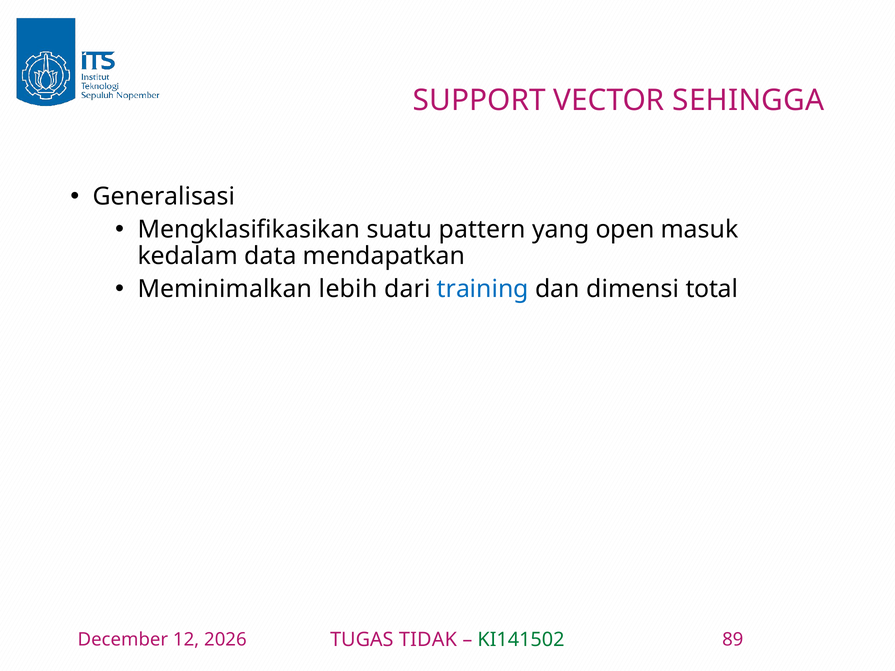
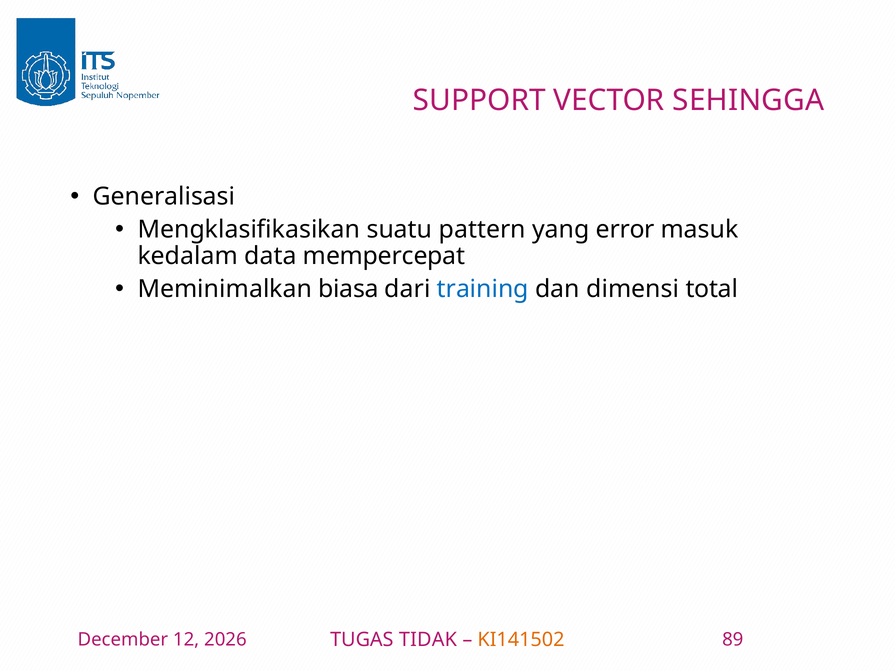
open: open -> error
mendapatkan: mendapatkan -> mempercepat
lebih: lebih -> biasa
KI141502 colour: green -> orange
